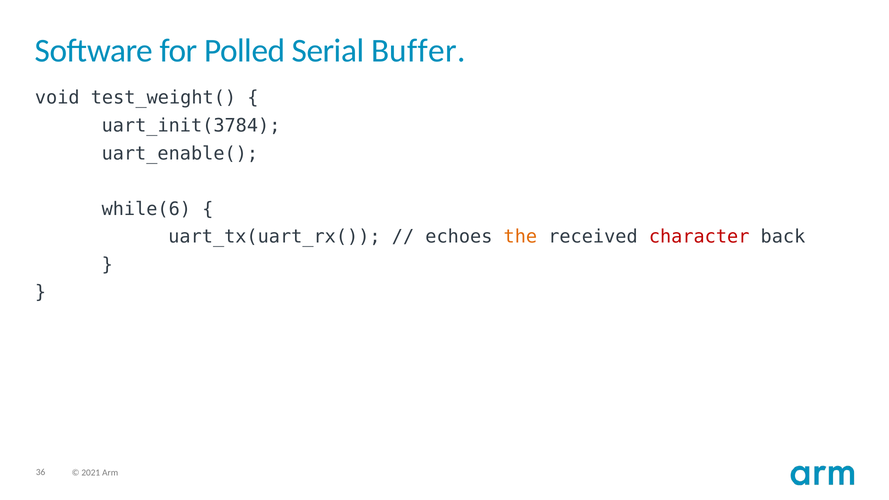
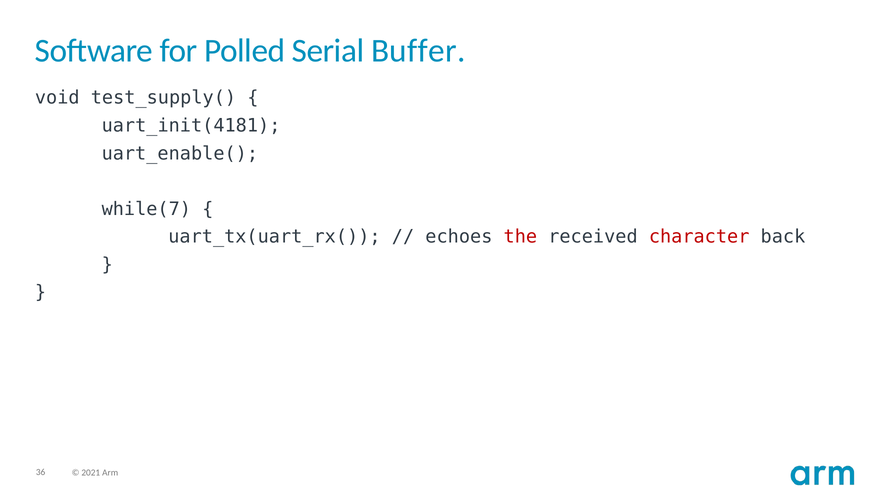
test_weight(: test_weight( -> test_supply(
uart_init(3784: uart_init(3784 -> uart_init(4181
while(6: while(6 -> while(7
the colour: orange -> red
